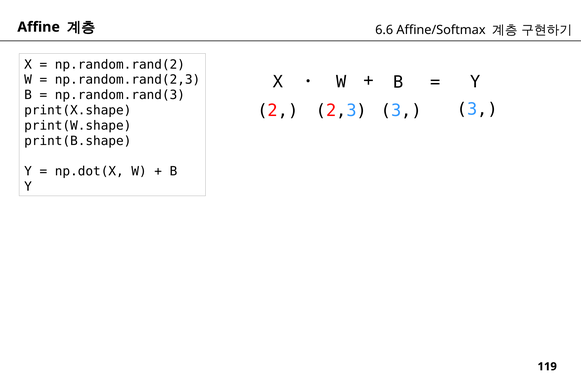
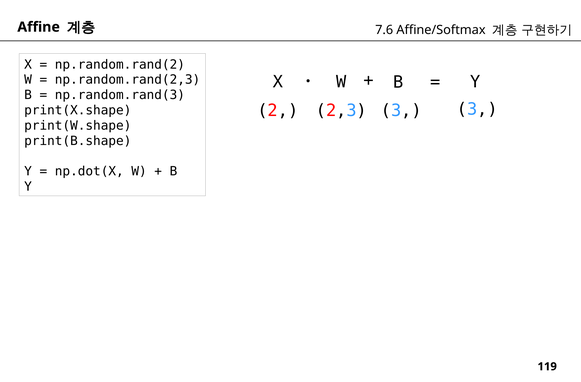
6.6: 6.6 -> 7.6
